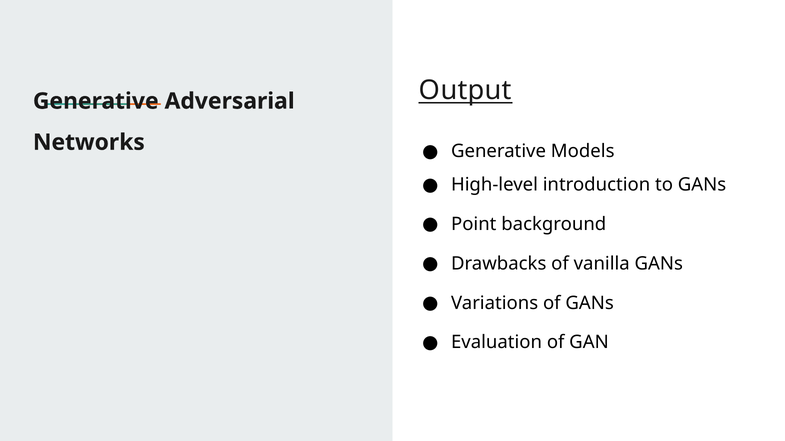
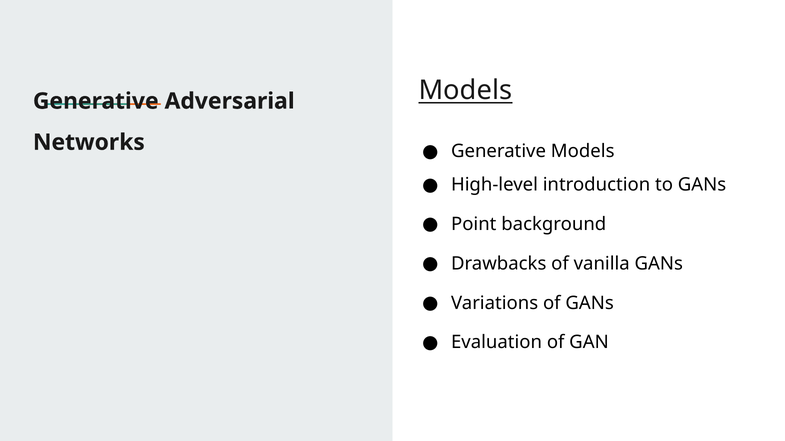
Output at (465, 90): Output -> Models
